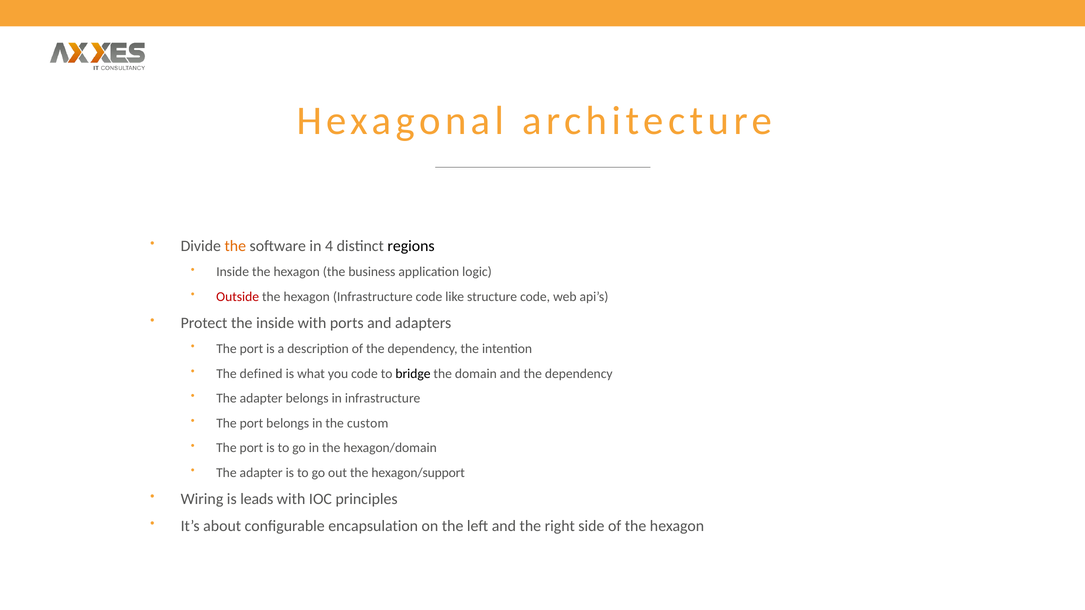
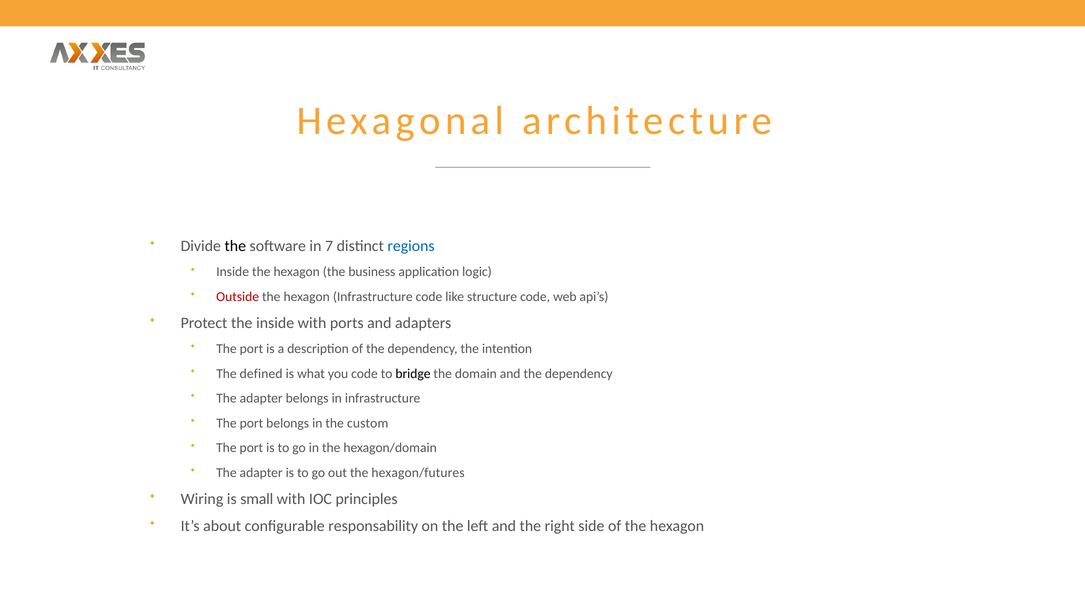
the at (235, 246) colour: orange -> black
4: 4 -> 7
regions colour: black -> blue
hexagon/support: hexagon/support -> hexagon/futures
leads: leads -> small
encapsulation: encapsulation -> responsability
